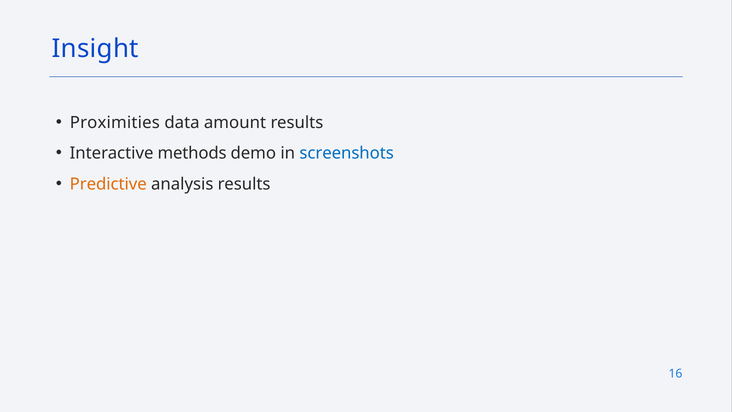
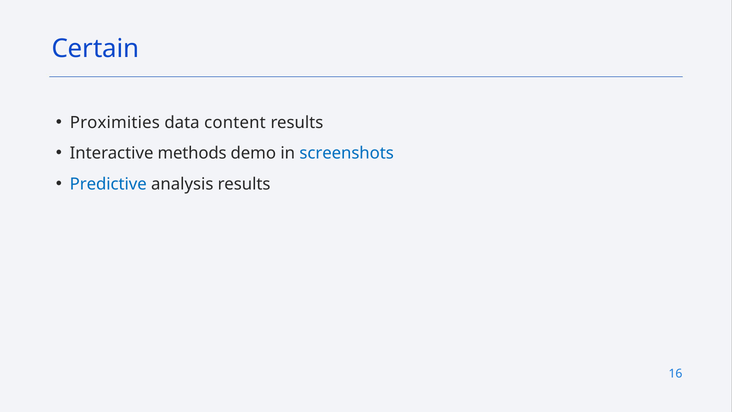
Insight: Insight -> Certain
amount: amount -> content
Predictive colour: orange -> blue
